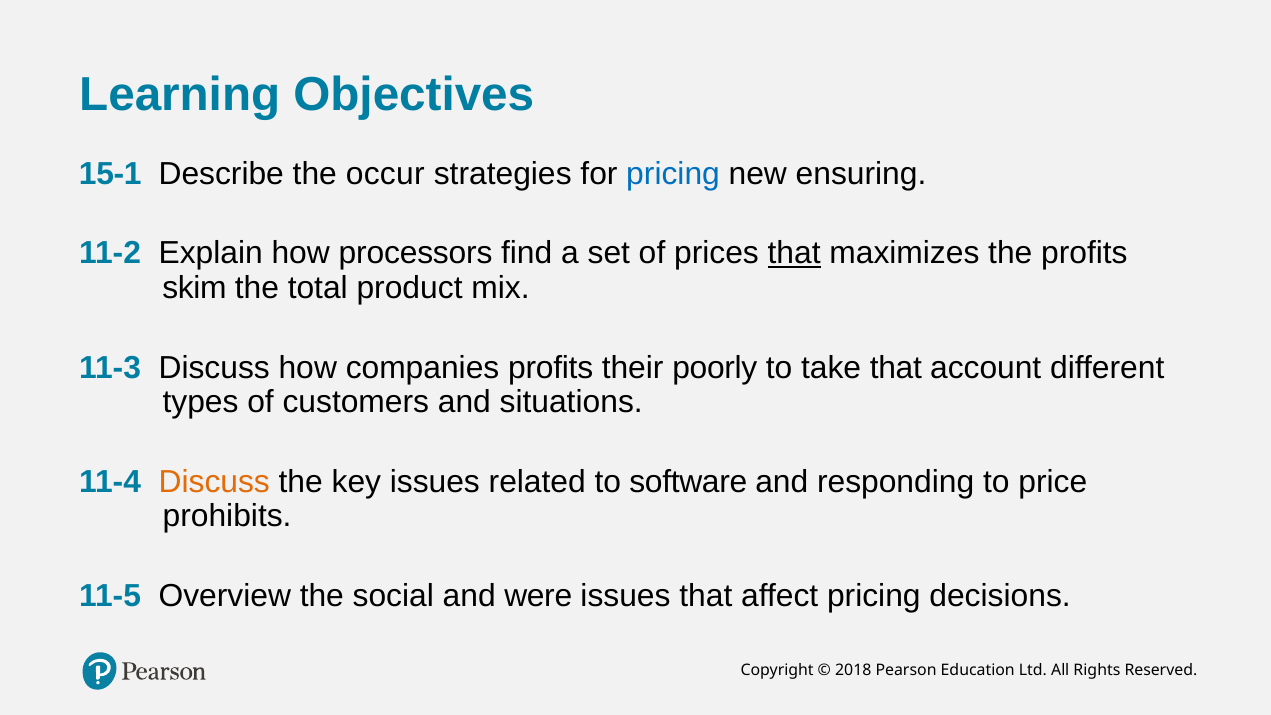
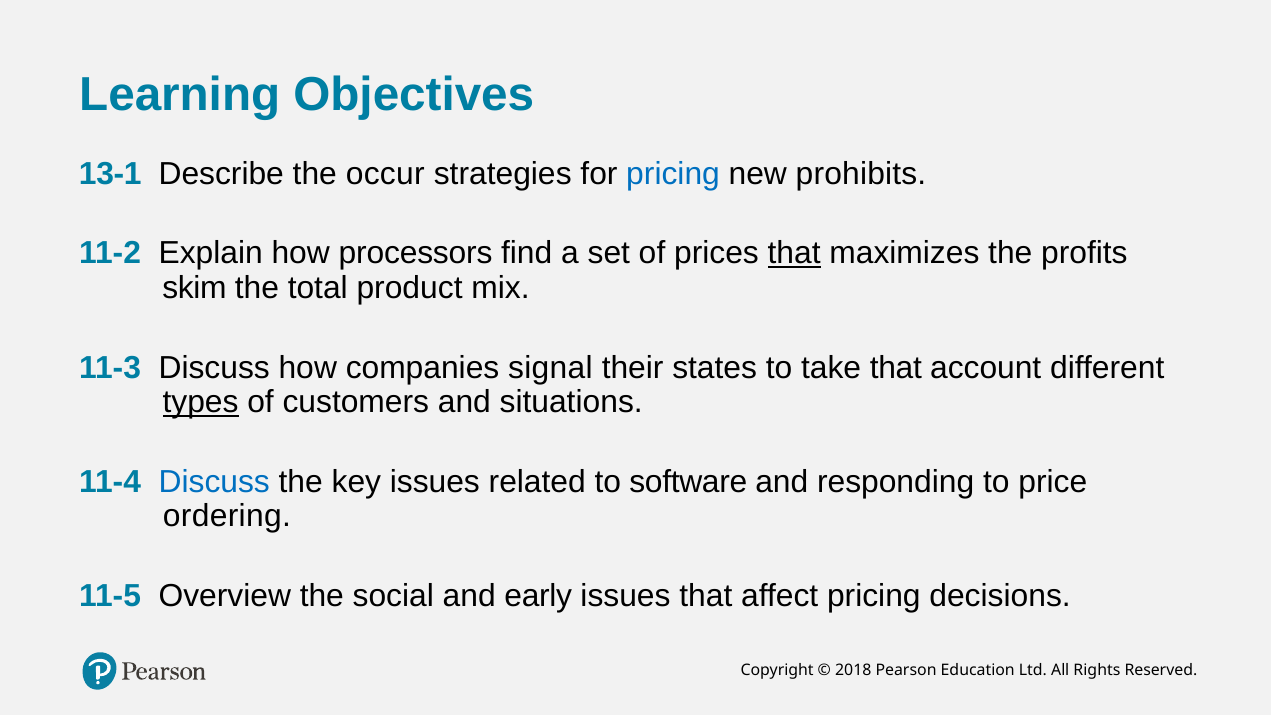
15-1: 15-1 -> 13-1
ensuring: ensuring -> prohibits
companies profits: profits -> signal
poorly: poorly -> states
types underline: none -> present
Discuss at (214, 482) colour: orange -> blue
prohibits: prohibits -> ordering
were: were -> early
